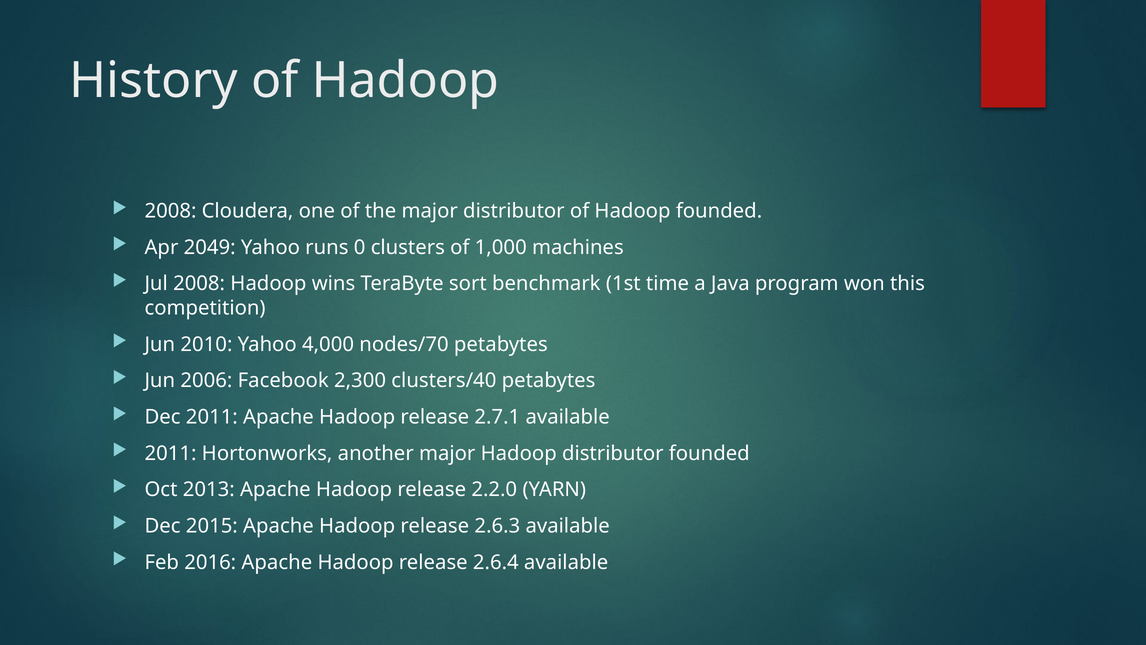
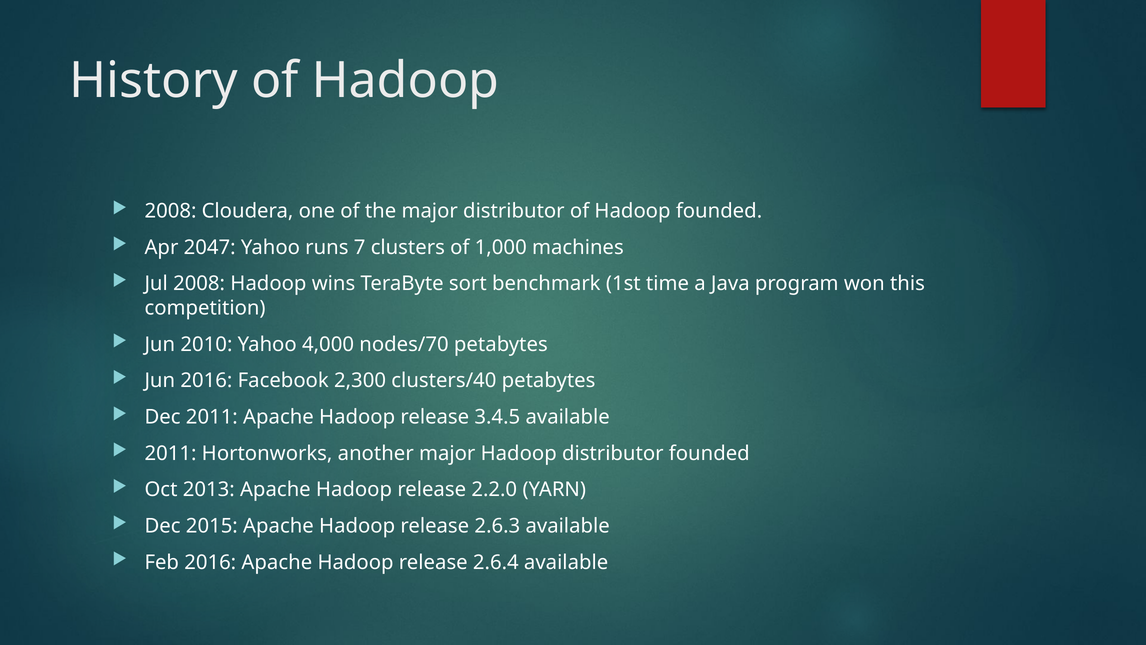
2049: 2049 -> 2047
0: 0 -> 7
Jun 2006: 2006 -> 2016
2.7.1: 2.7.1 -> 3.4.5
